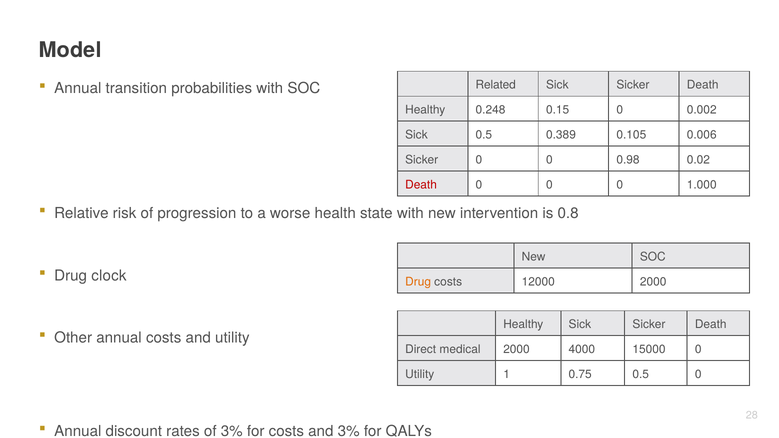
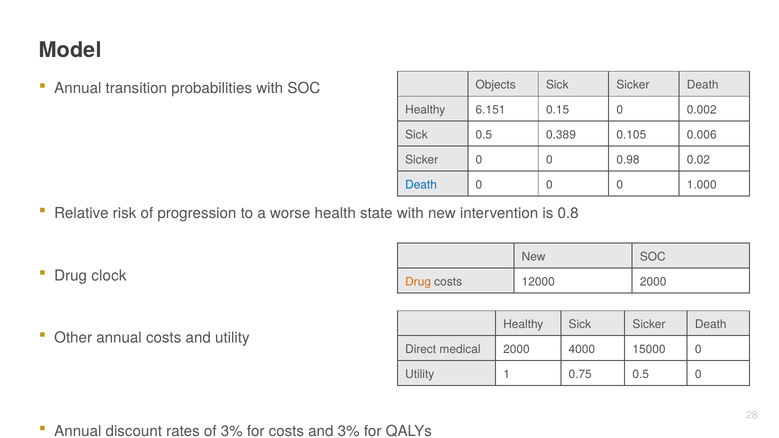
Related: Related -> Objects
0.248: 0.248 -> 6.151
Death at (421, 185) colour: red -> blue
